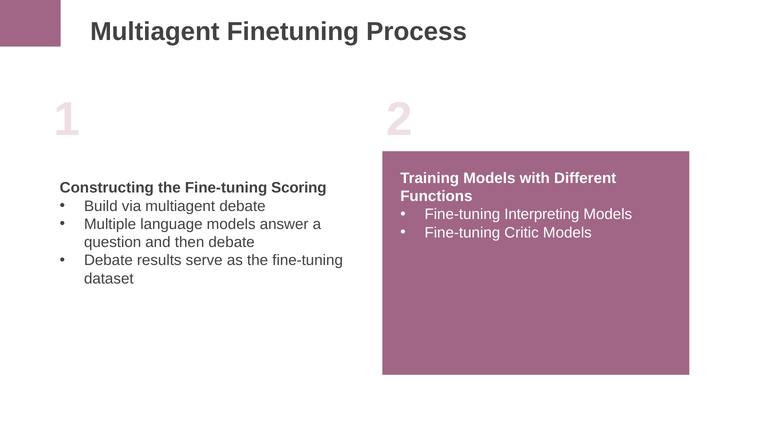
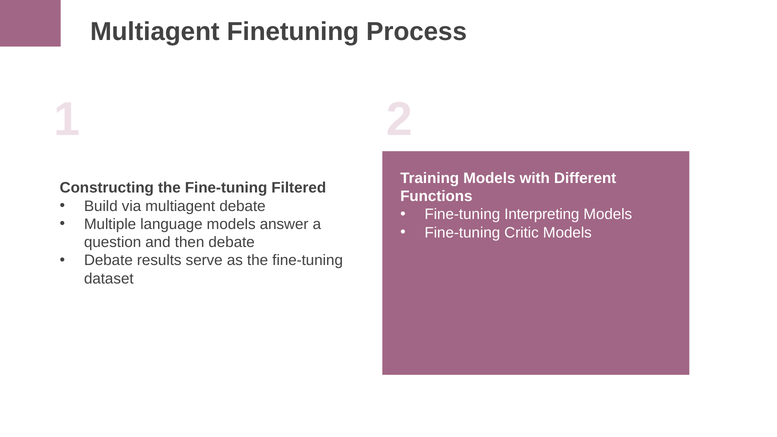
Scoring: Scoring -> Filtered
